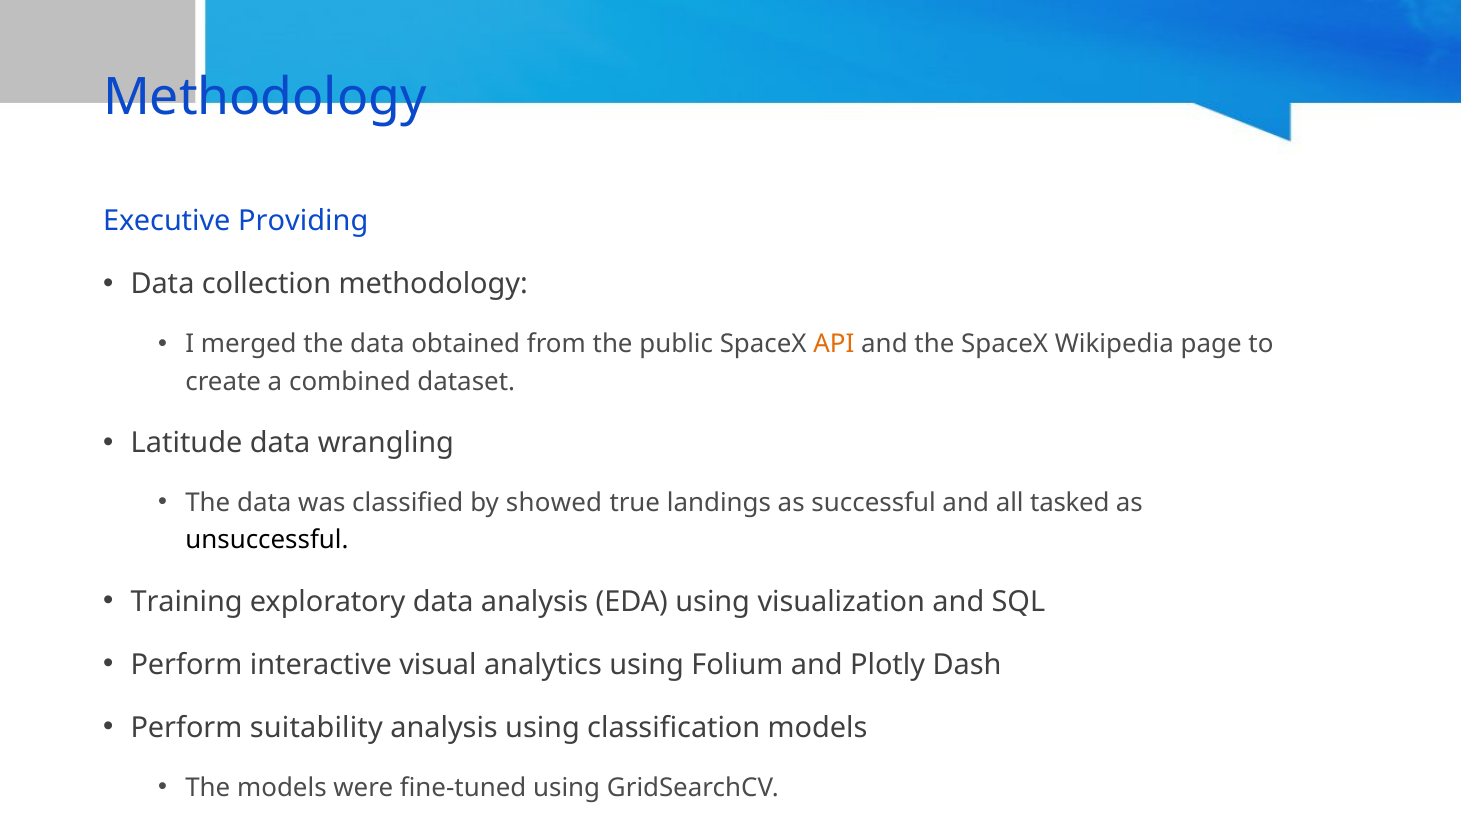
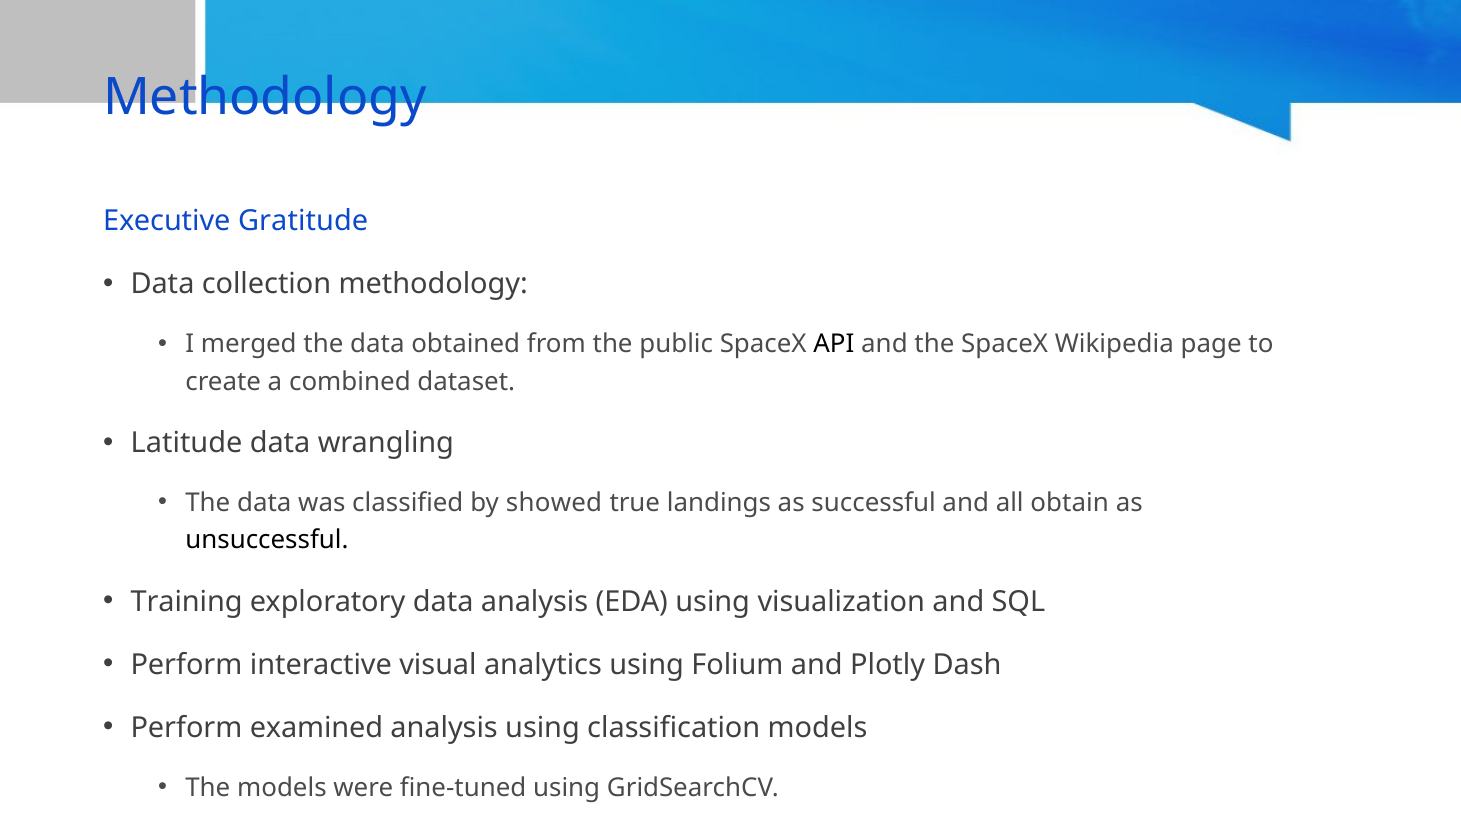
Providing: Providing -> Gratitude
API colour: orange -> black
tasked: tasked -> obtain
suitability: suitability -> examined
